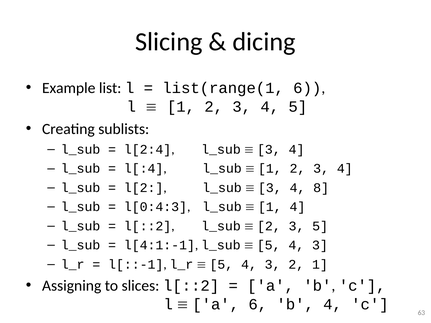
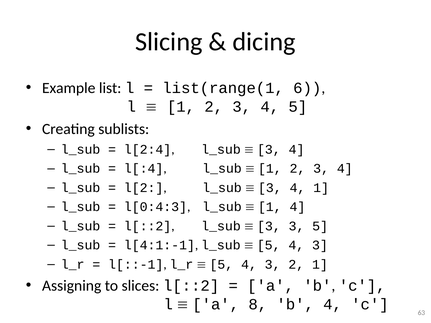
4 8: 8 -> 1
2 at (269, 226): 2 -> 3
a 6: 6 -> 8
